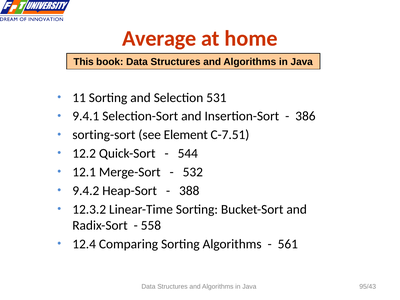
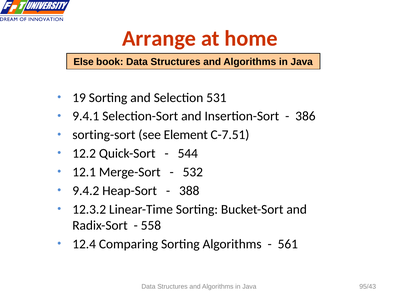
Average: Average -> Arrange
This: This -> Else
11: 11 -> 19
